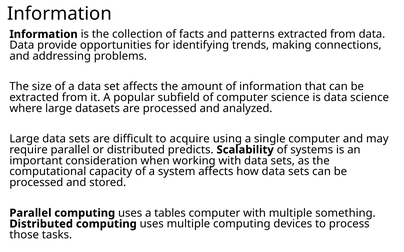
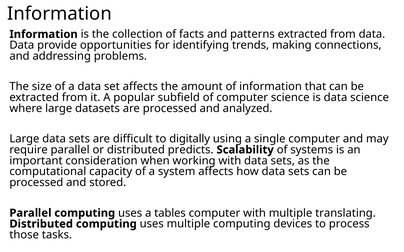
acquire: acquire -> digitally
something: something -> translating
